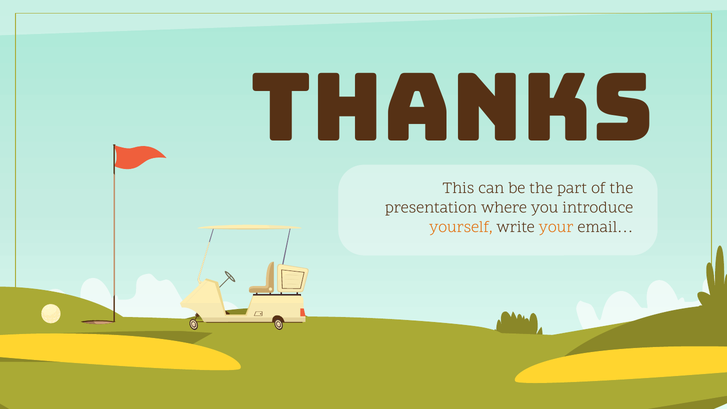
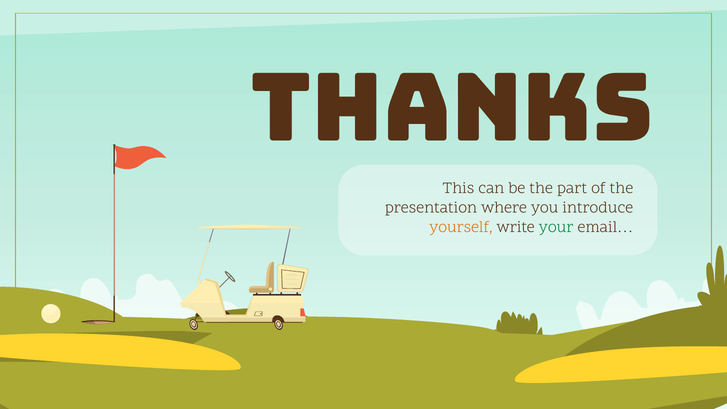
your colour: orange -> green
